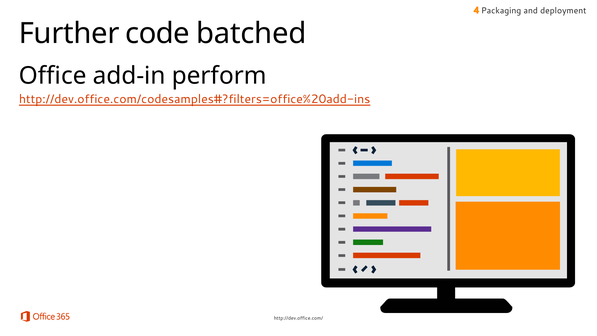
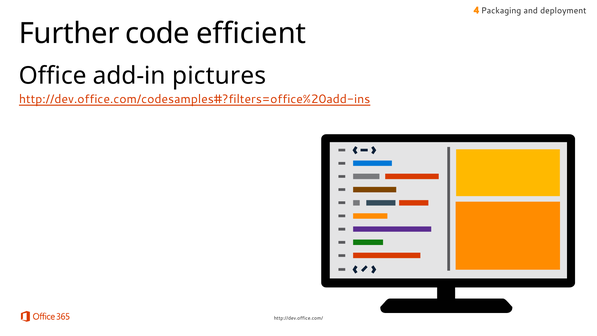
batched: batched -> efficient
perform: perform -> pictures
